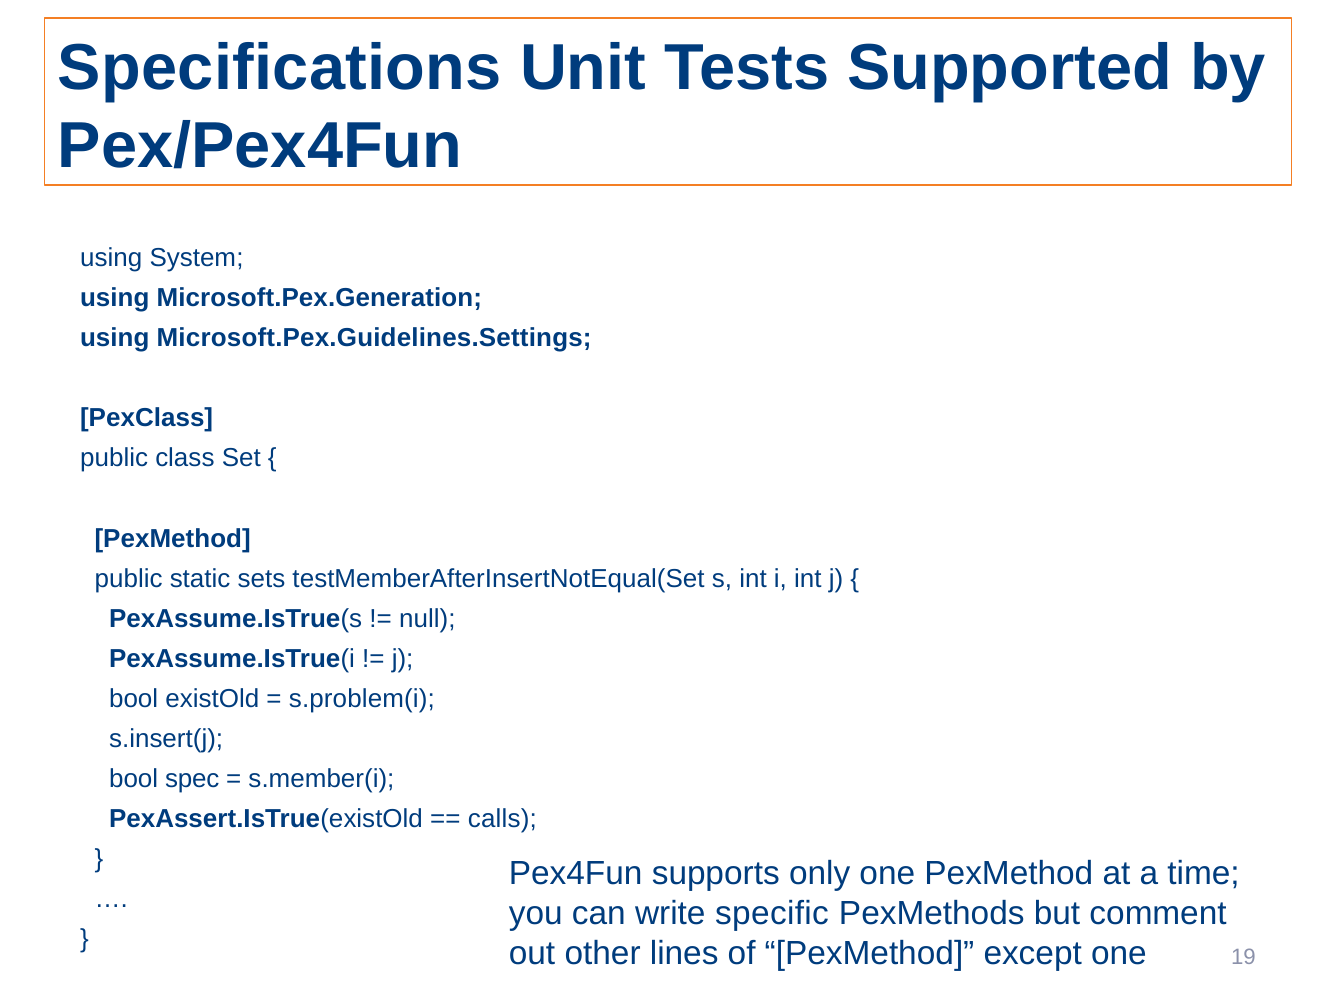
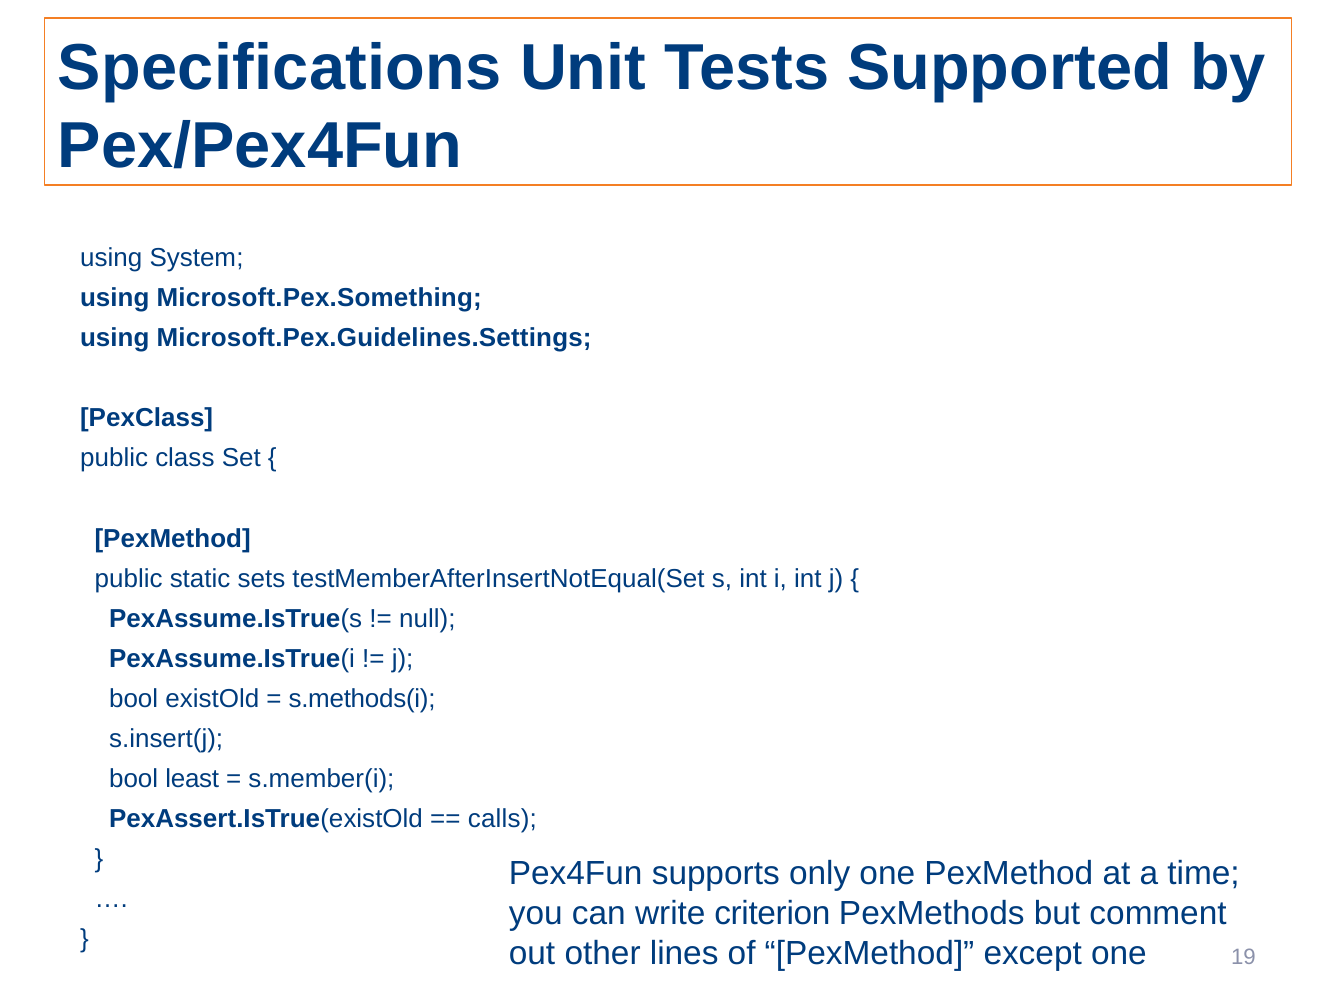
Microsoft.Pex.Generation: Microsoft.Pex.Generation -> Microsoft.Pex.Something
s.problem(i: s.problem(i -> s.methods(i
spec: spec -> least
specific: specific -> criterion
